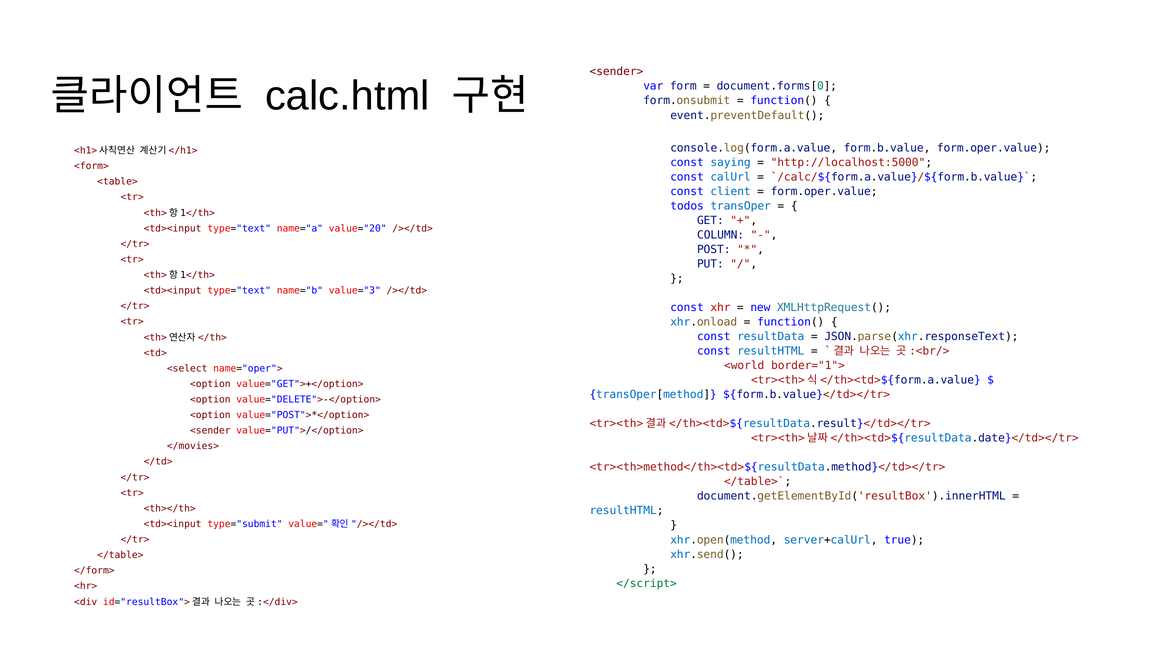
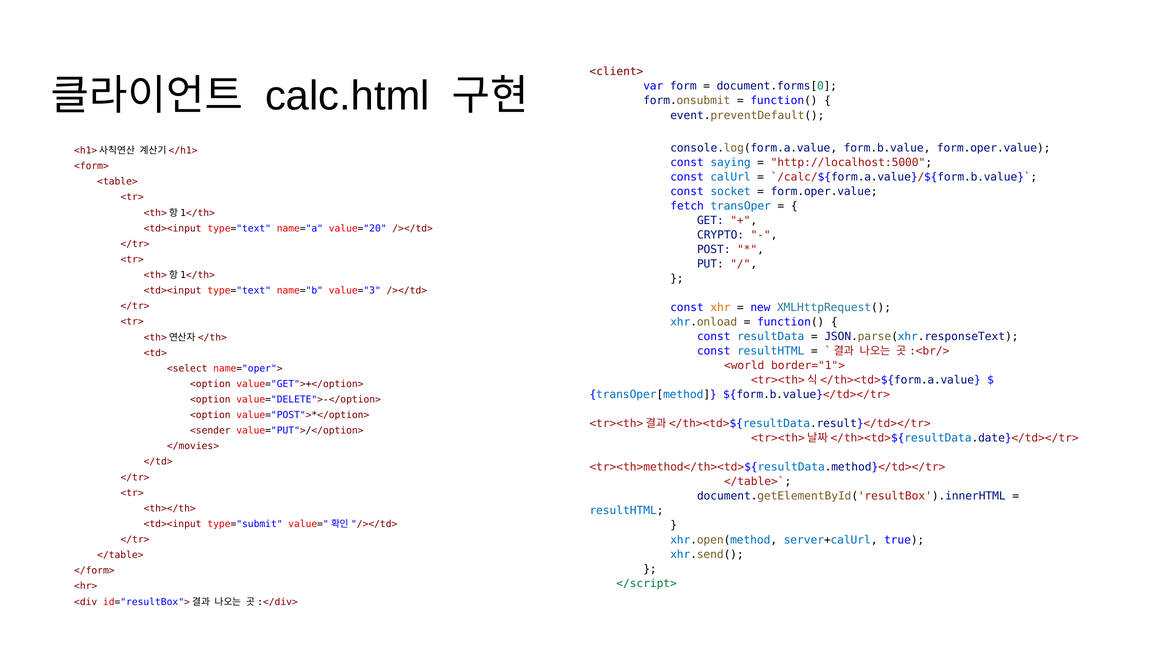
<sender>: <sender> -> <client>
client: client -> socket
todos: todos -> fetch
COLUMN: COLUMN -> CRYPTO
xhr colour: red -> orange
